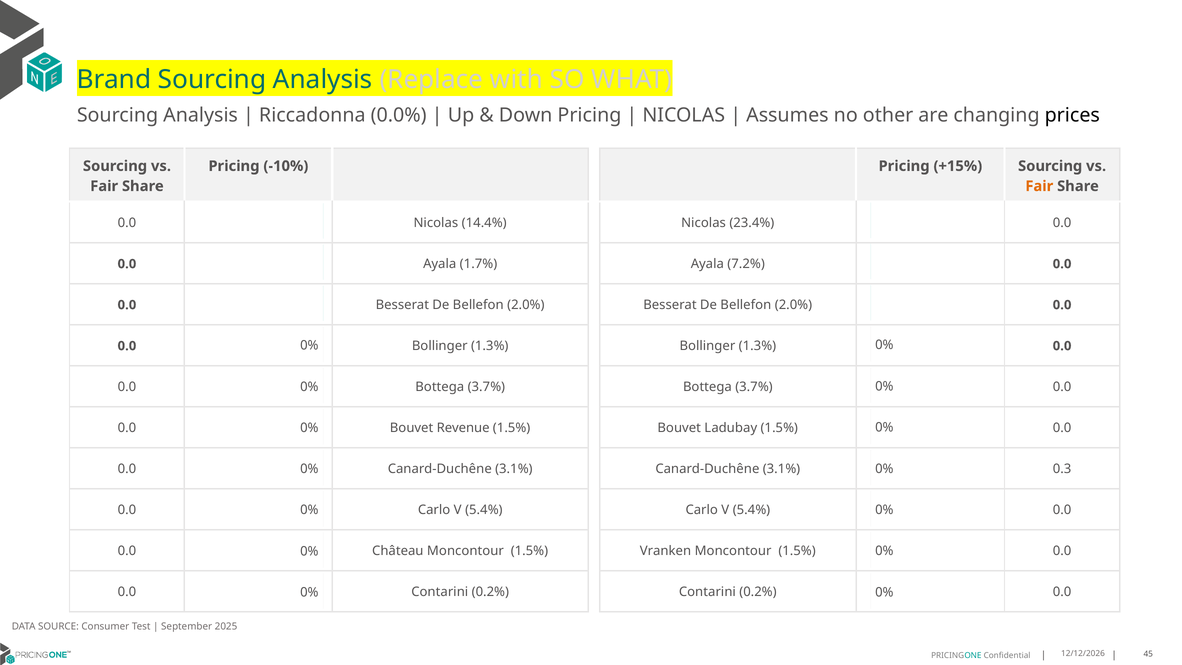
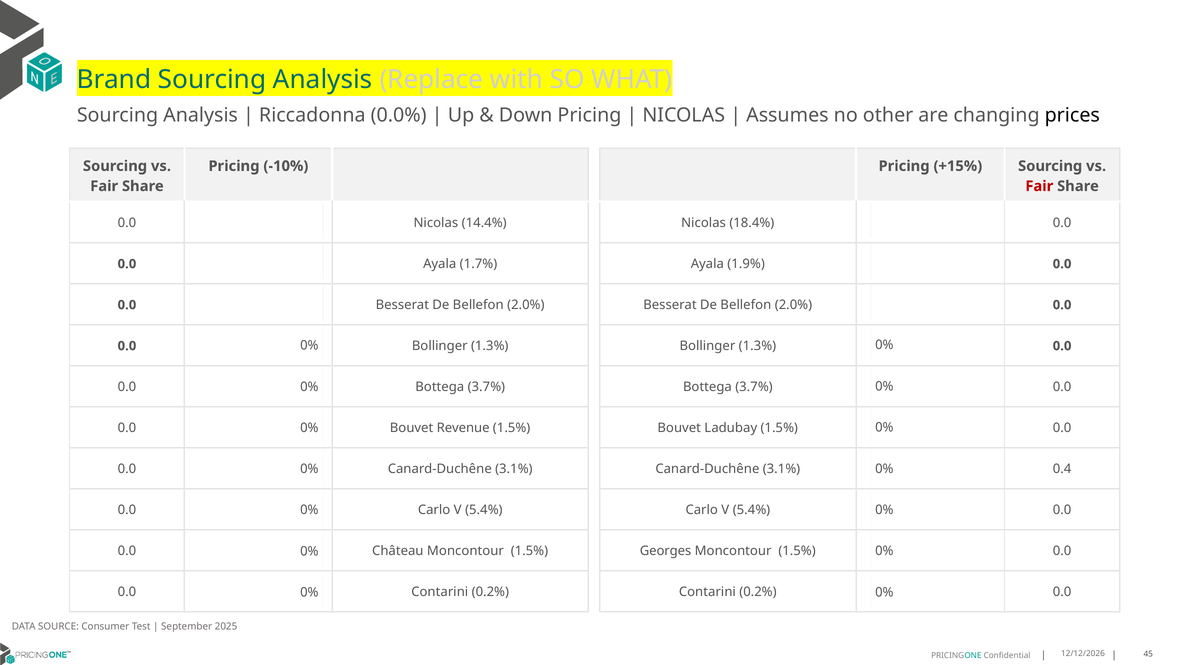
Fair at (1039, 186) colour: orange -> red
23.4%: 23.4% -> 18.4%
7.2%: 7.2% -> 1.9%
0.3: 0.3 -> 0.4
Vranken: Vranken -> Georges
